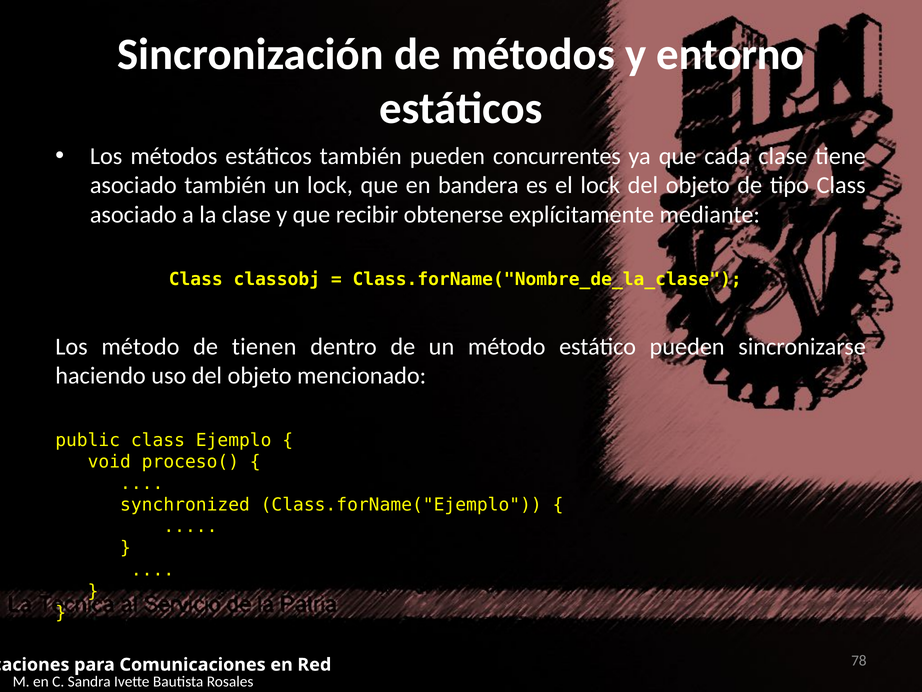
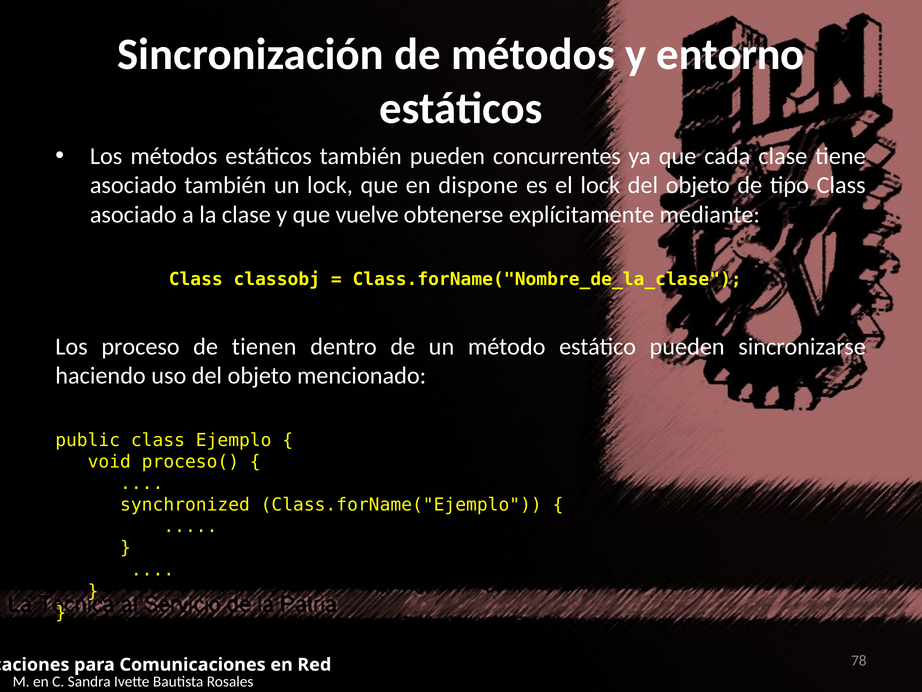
bandera: bandera -> dispone
recibir: recibir -> vuelve
Los método: método -> proceso
